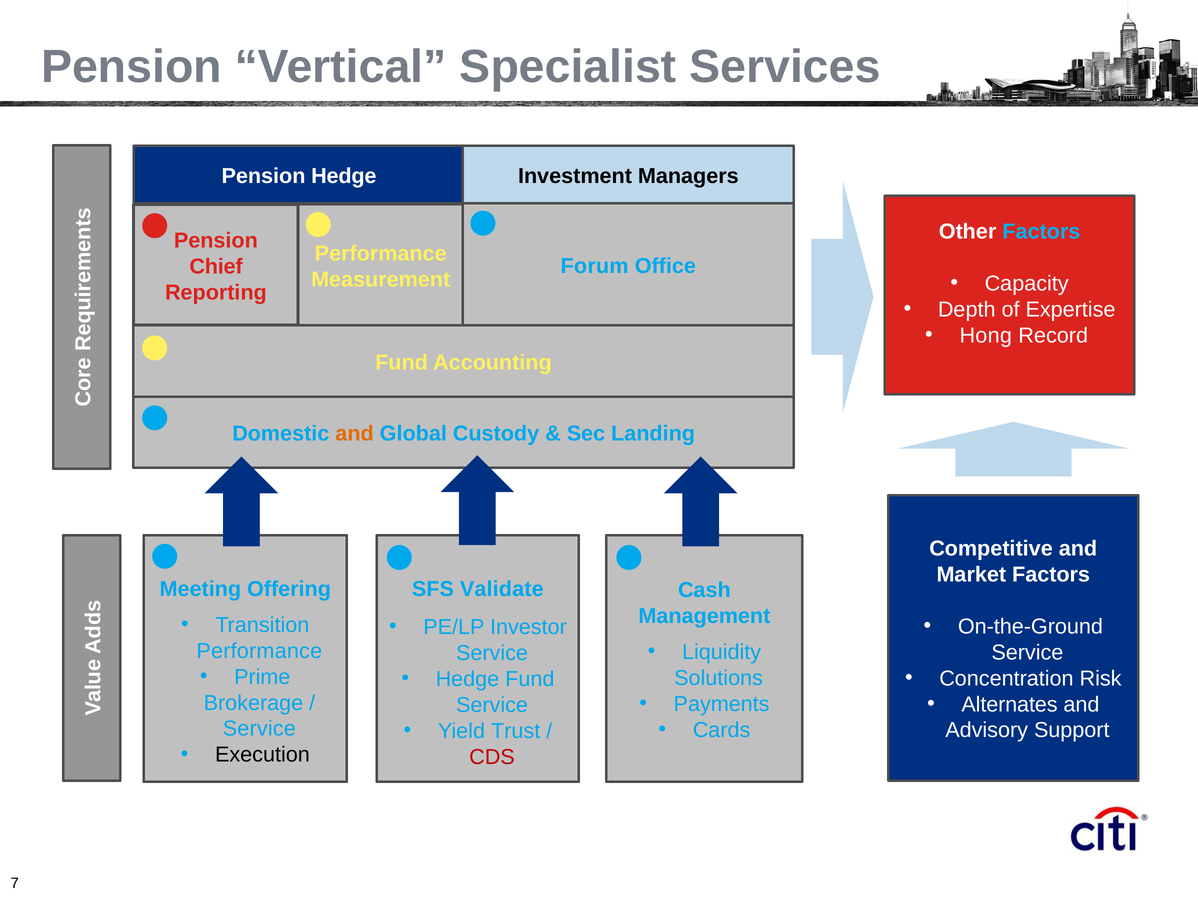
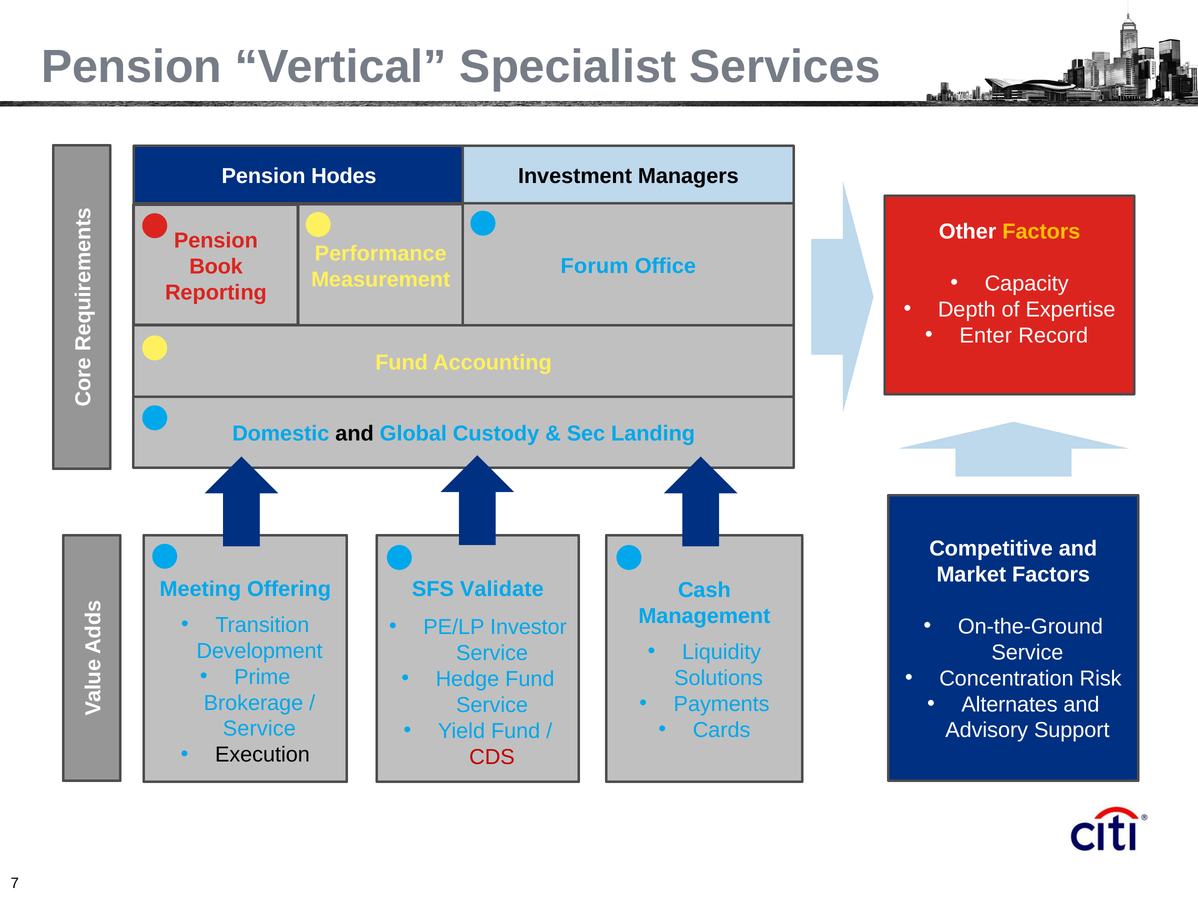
Pension Hedge: Hedge -> Hodes
Factors at (1041, 232) colour: light blue -> yellow
Chief: Chief -> Book
Hong: Hong -> Enter
and at (355, 434) colour: orange -> black
Performance at (259, 651): Performance -> Development
Yield Trust: Trust -> Fund
